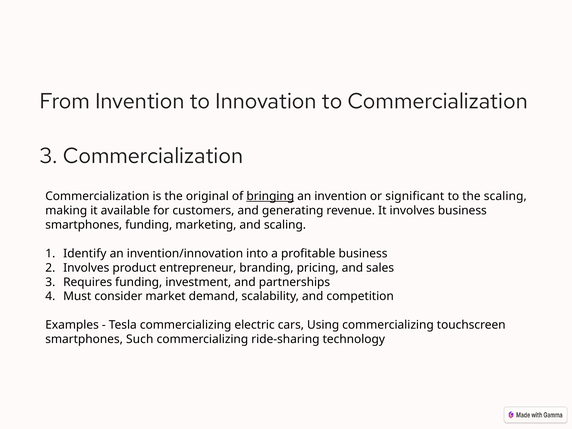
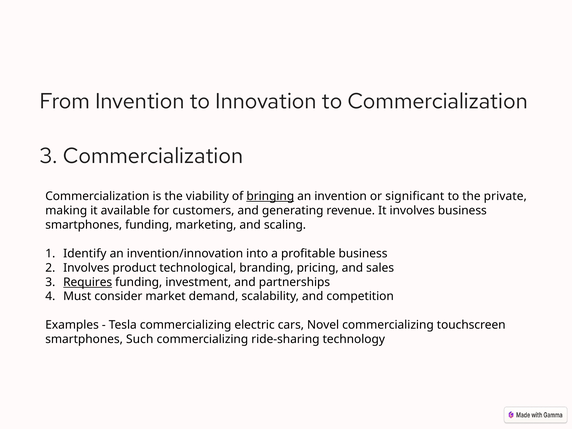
original: original -> viability
the scaling: scaling -> private
entrepreneur: entrepreneur -> technological
Requires underline: none -> present
Using: Using -> Novel
